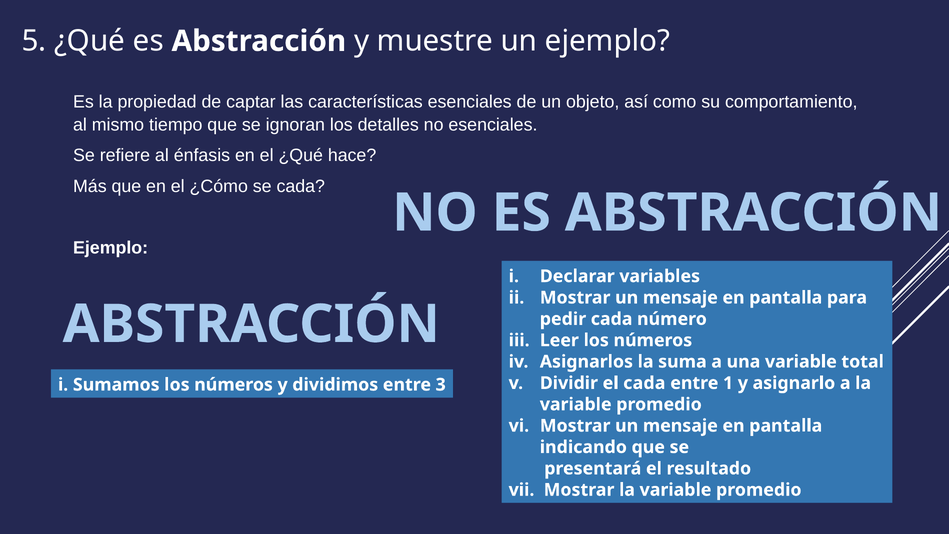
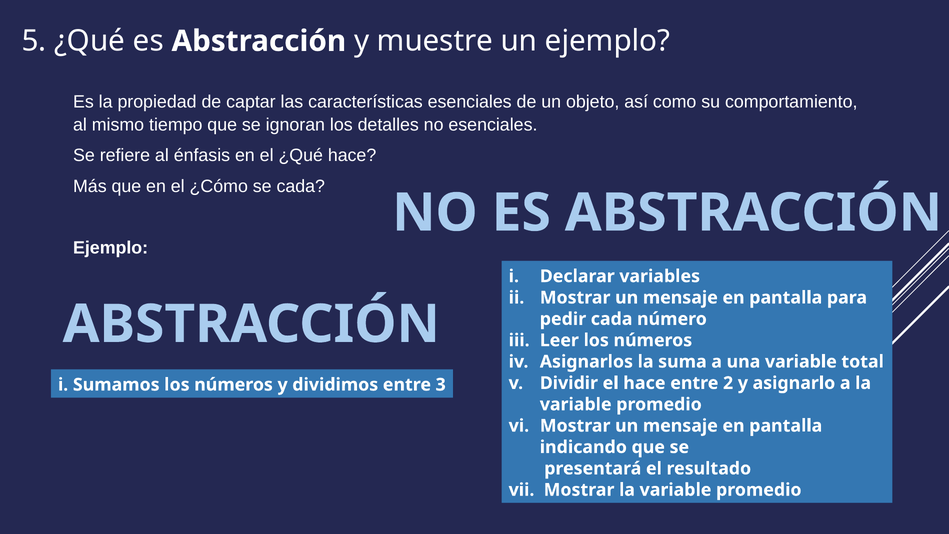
el cada: cada -> hace
1: 1 -> 2
